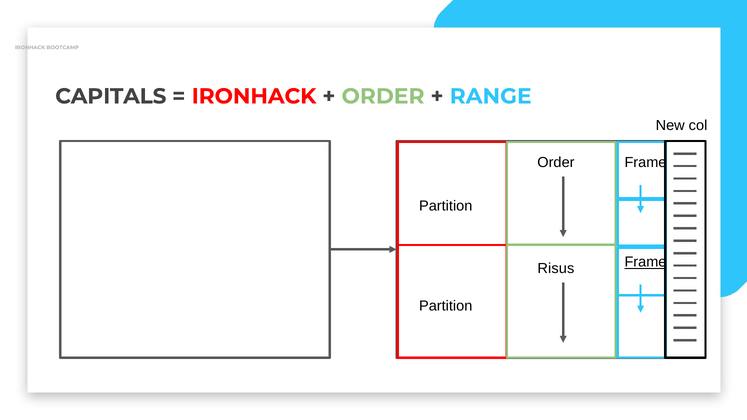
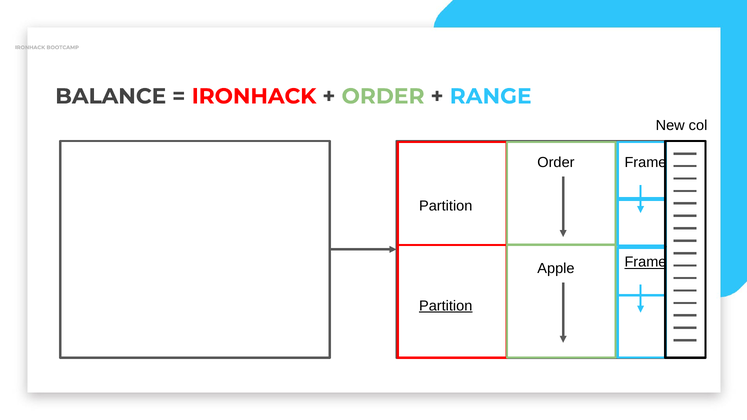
CAPITALS: CAPITALS -> BALANCE
Risus: Risus -> Apple
Partition at (446, 306) underline: none -> present
